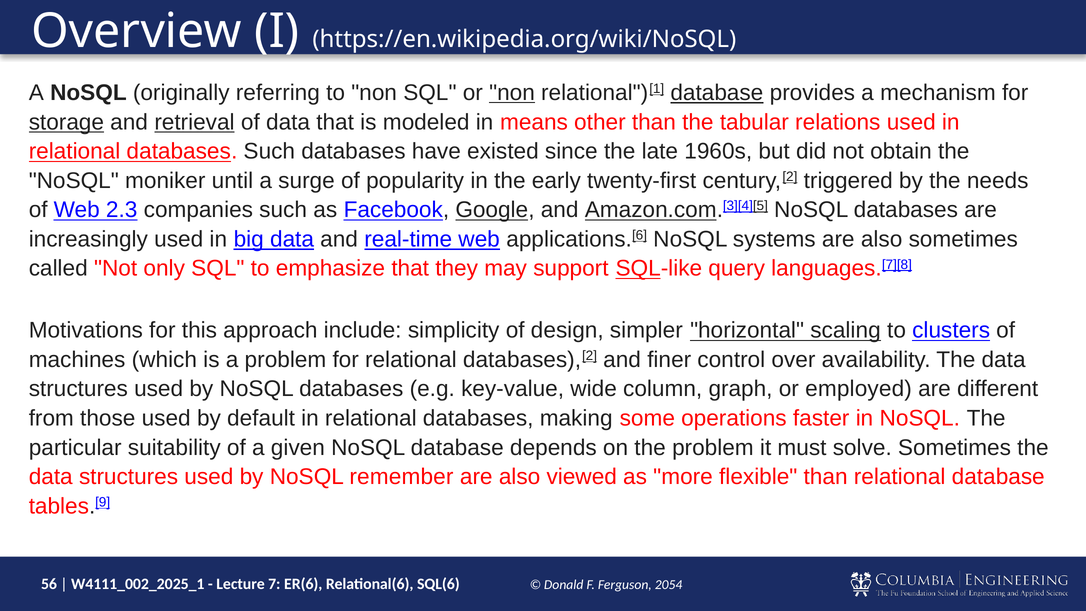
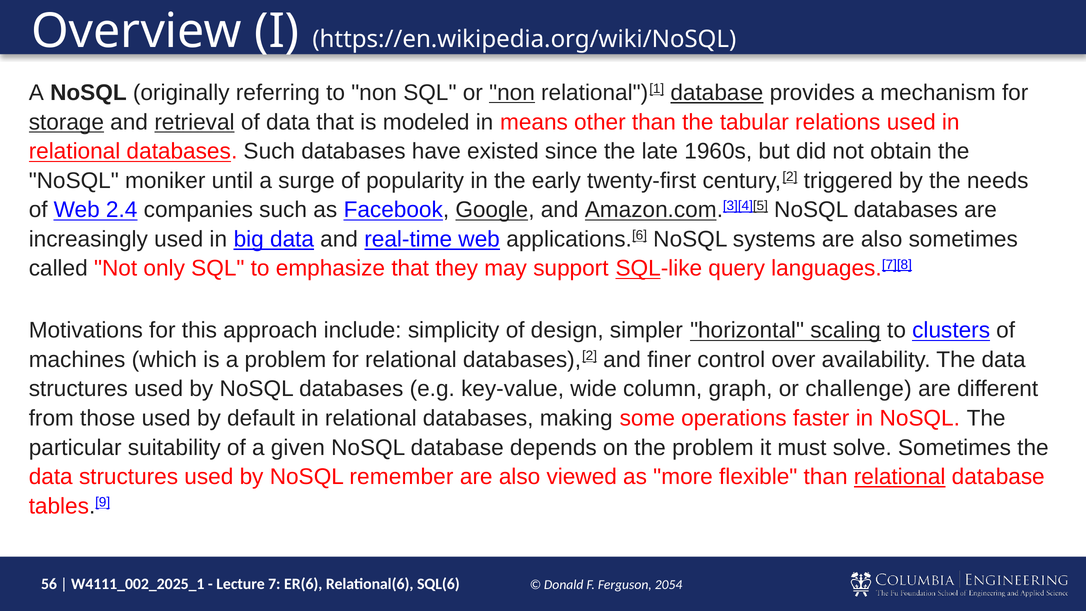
2.3: 2.3 -> 2.4
employed: employed -> challenge
relational at (900, 477) underline: none -> present
